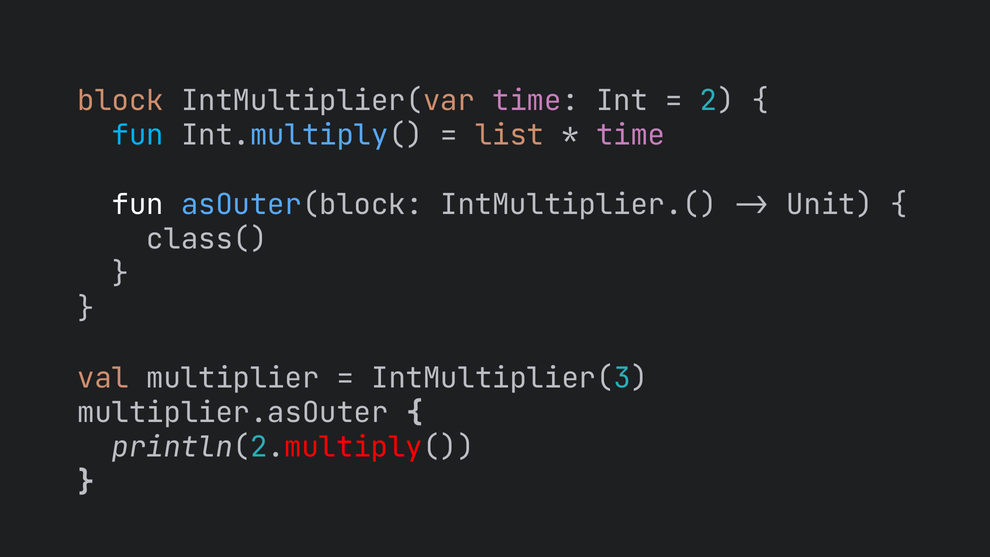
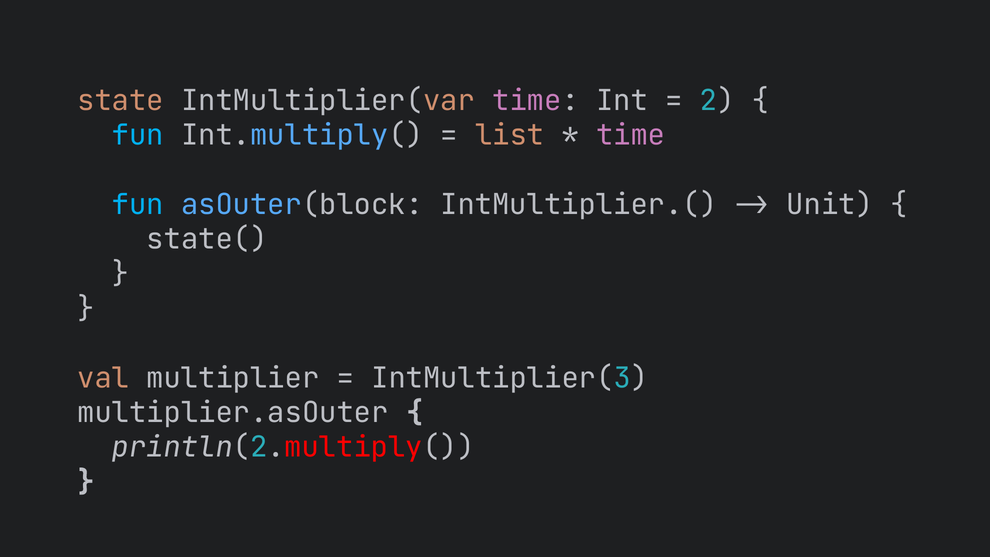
block: block -> state
fun at (138, 205) colour: white -> light blue
class(: class( -> state(
